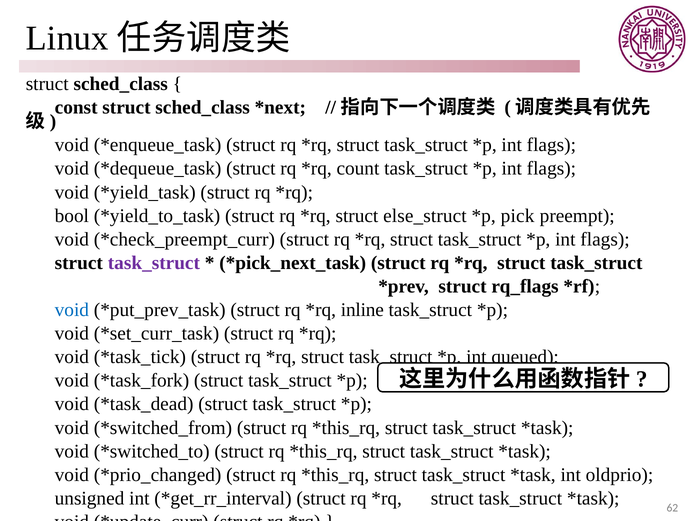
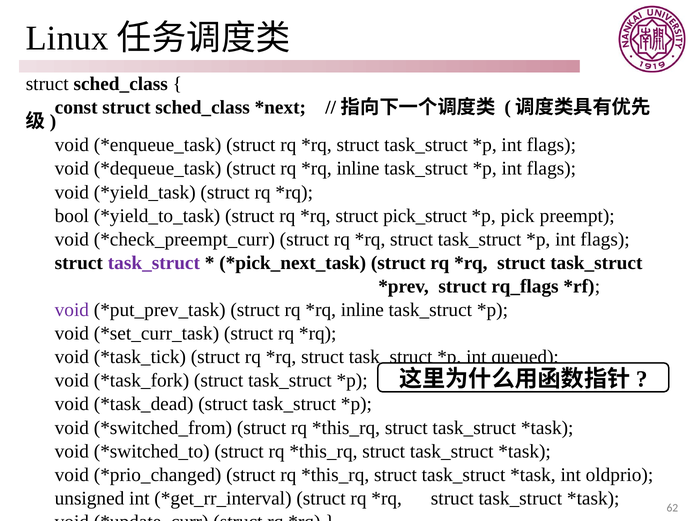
count at (358, 168): count -> inline
else_struct: else_struct -> pick_struct
void at (72, 310) colour: blue -> purple
